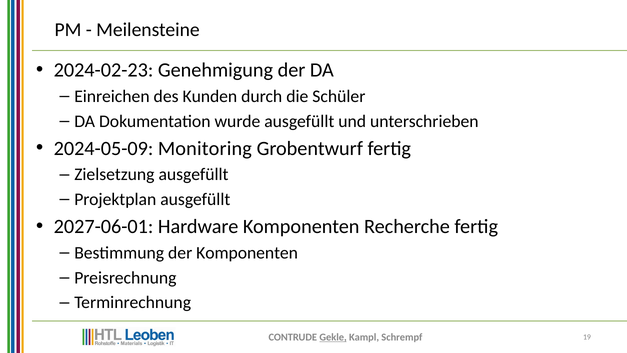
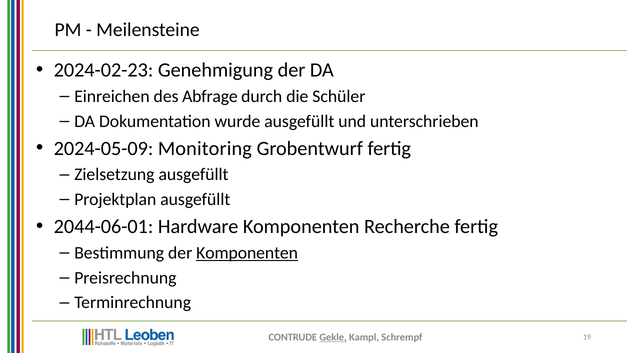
Kunden: Kunden -> Abfrage
2027-06-01: 2027-06-01 -> 2044-06-01
Komponenten at (247, 253) underline: none -> present
